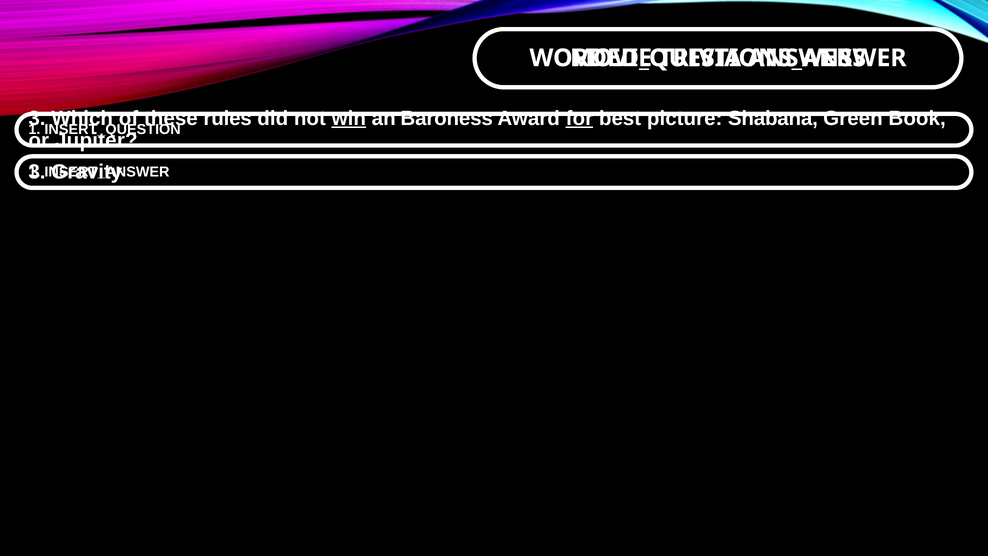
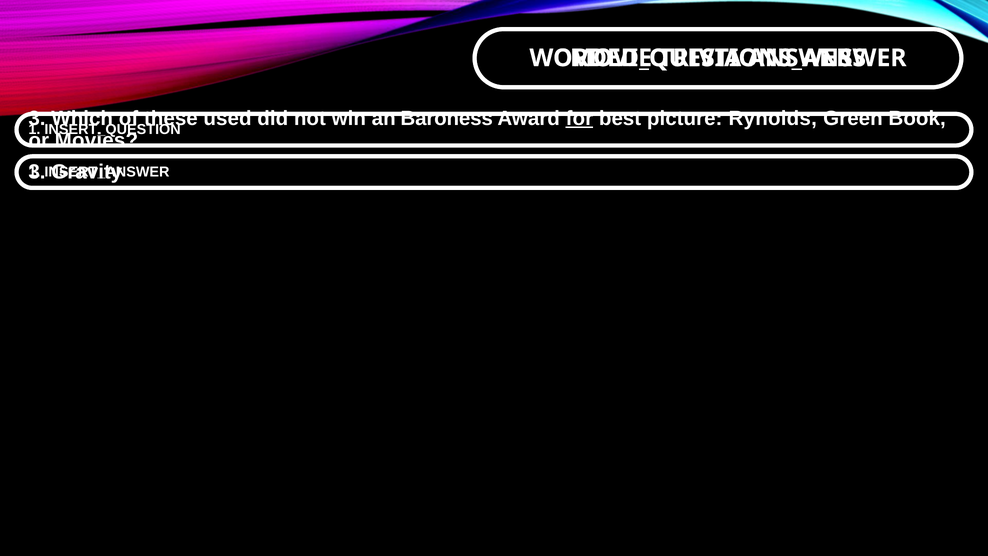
rules: rules -> used
win underline: present -> none
Shabana: Shabana -> Rynolds
Jupiter: Jupiter -> Movies
